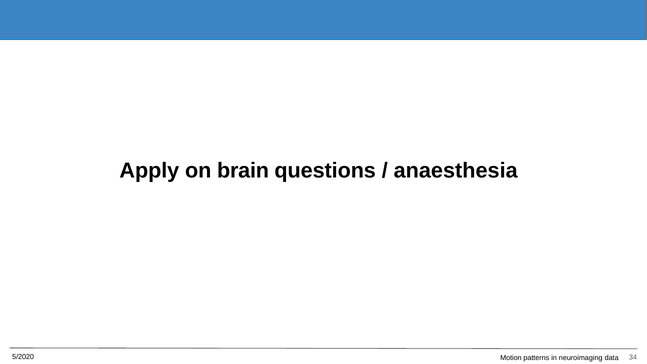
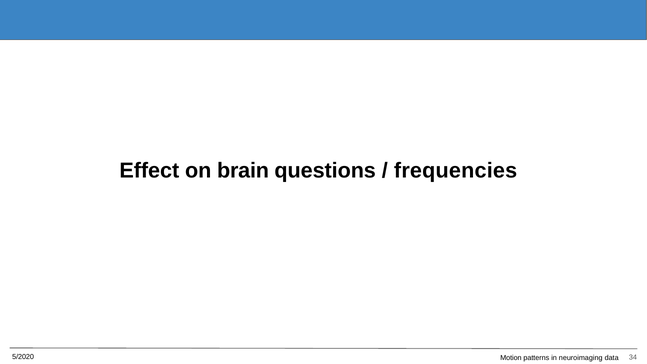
Apply: Apply -> Effect
anaesthesia: anaesthesia -> frequencies
